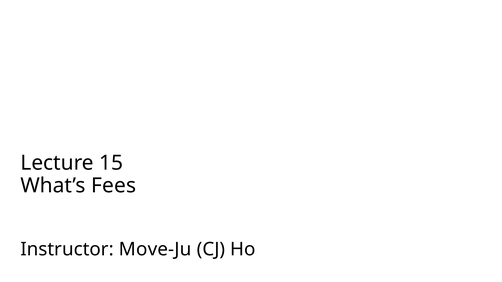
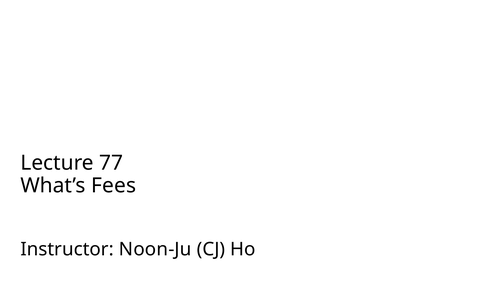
15: 15 -> 77
Move-Ju: Move-Ju -> Noon-Ju
